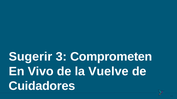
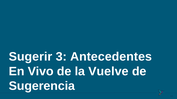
Comprometen: Comprometen -> Antecedentes
Cuidadores: Cuidadores -> Sugerencia
